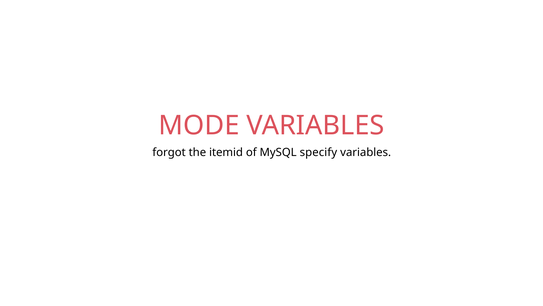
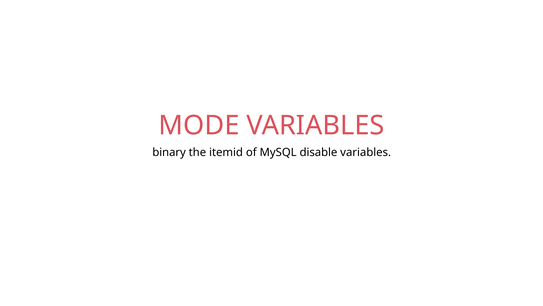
forgot: forgot -> binary
specify: specify -> disable
